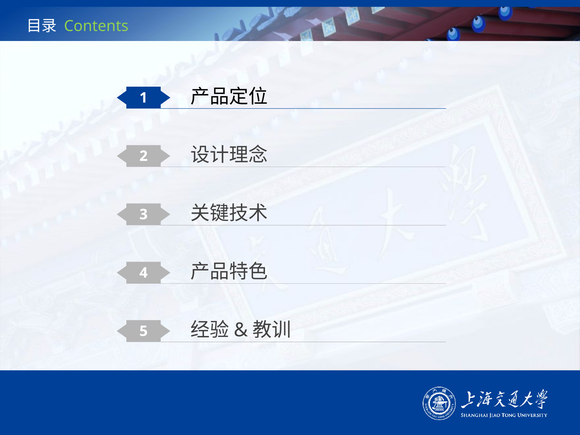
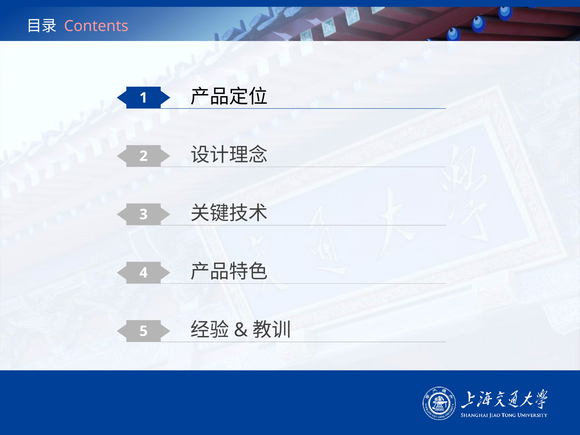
Contents colour: light green -> pink
